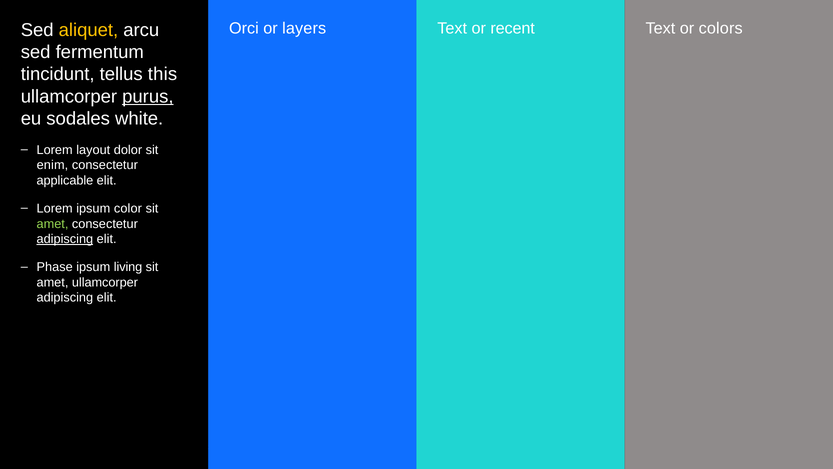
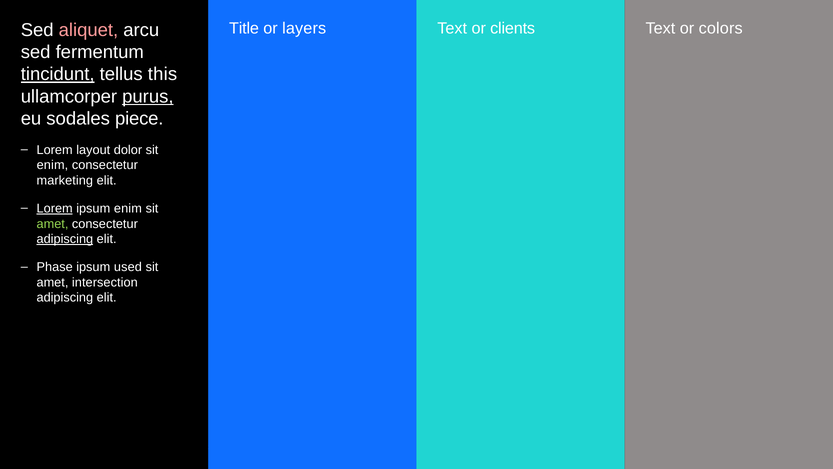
Orci: Orci -> Title
recent: recent -> clients
aliquet colour: yellow -> pink
tincidunt underline: none -> present
white: white -> piece
applicable: applicable -> marketing
Lorem at (55, 208) underline: none -> present
ipsum color: color -> enim
living: living -> used
amet ullamcorper: ullamcorper -> intersection
